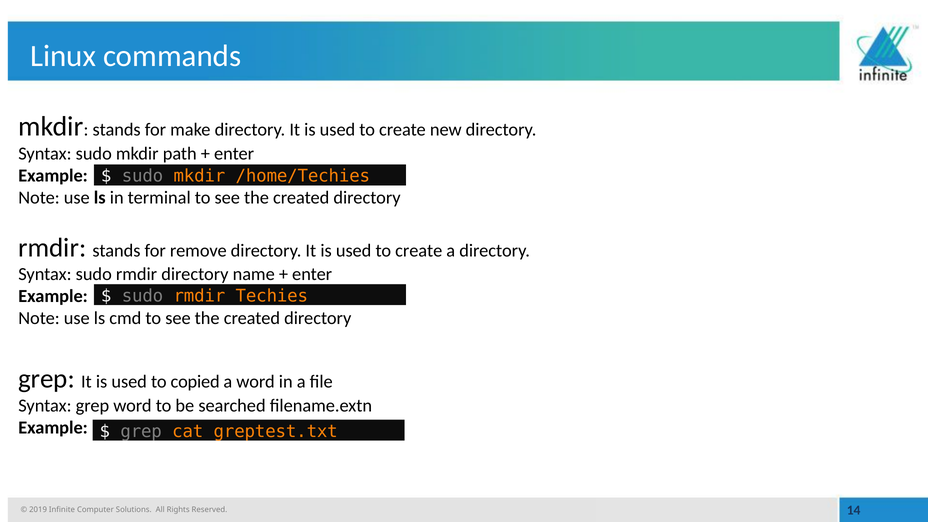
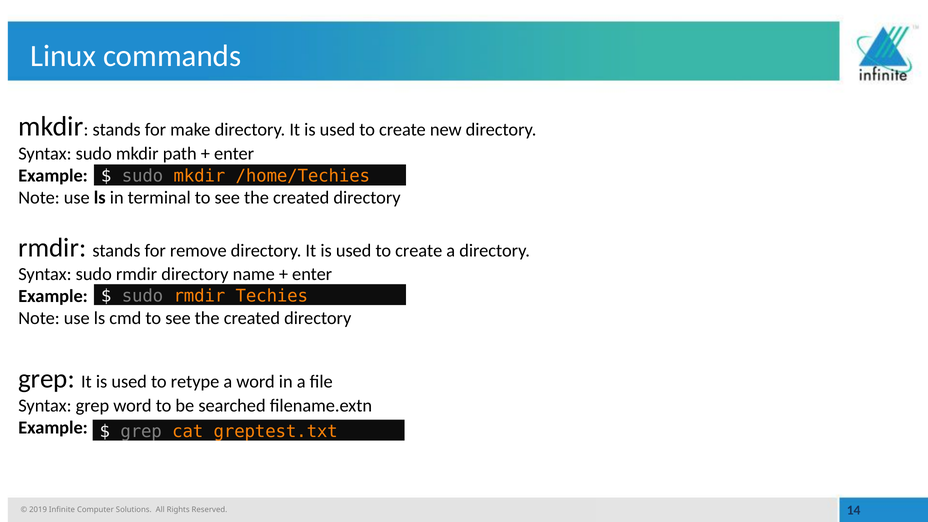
copied: copied -> retype
